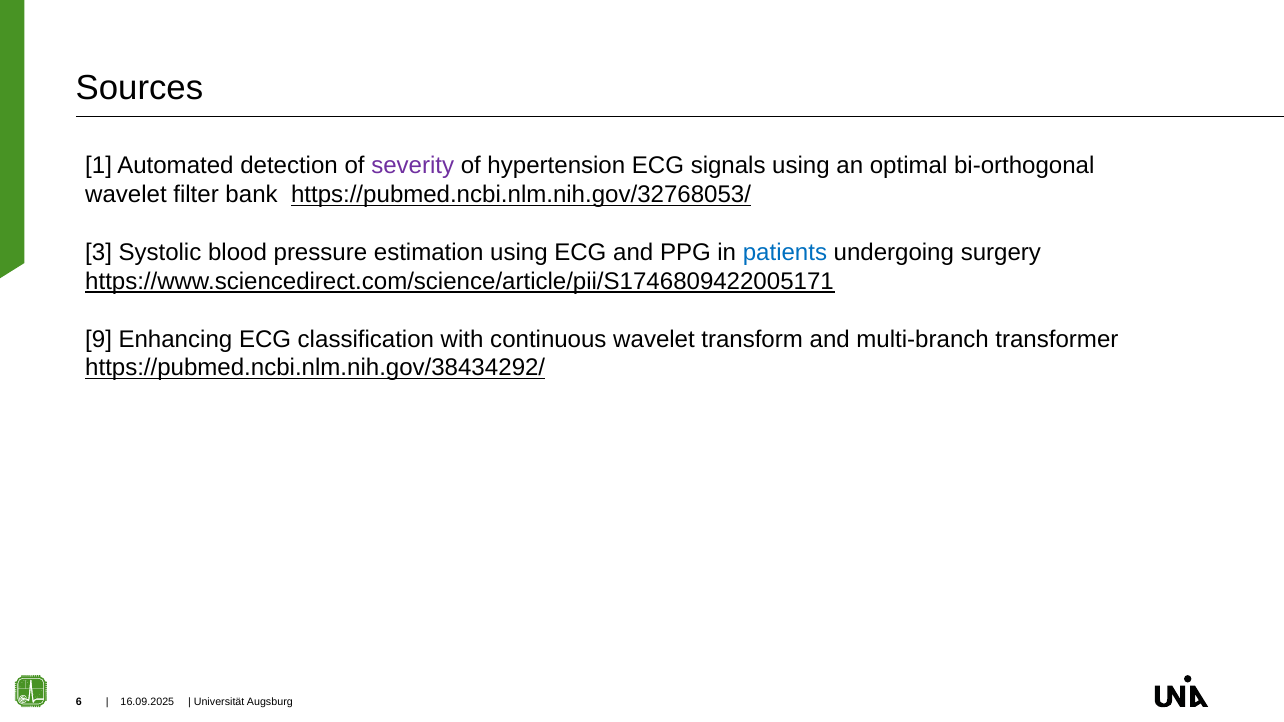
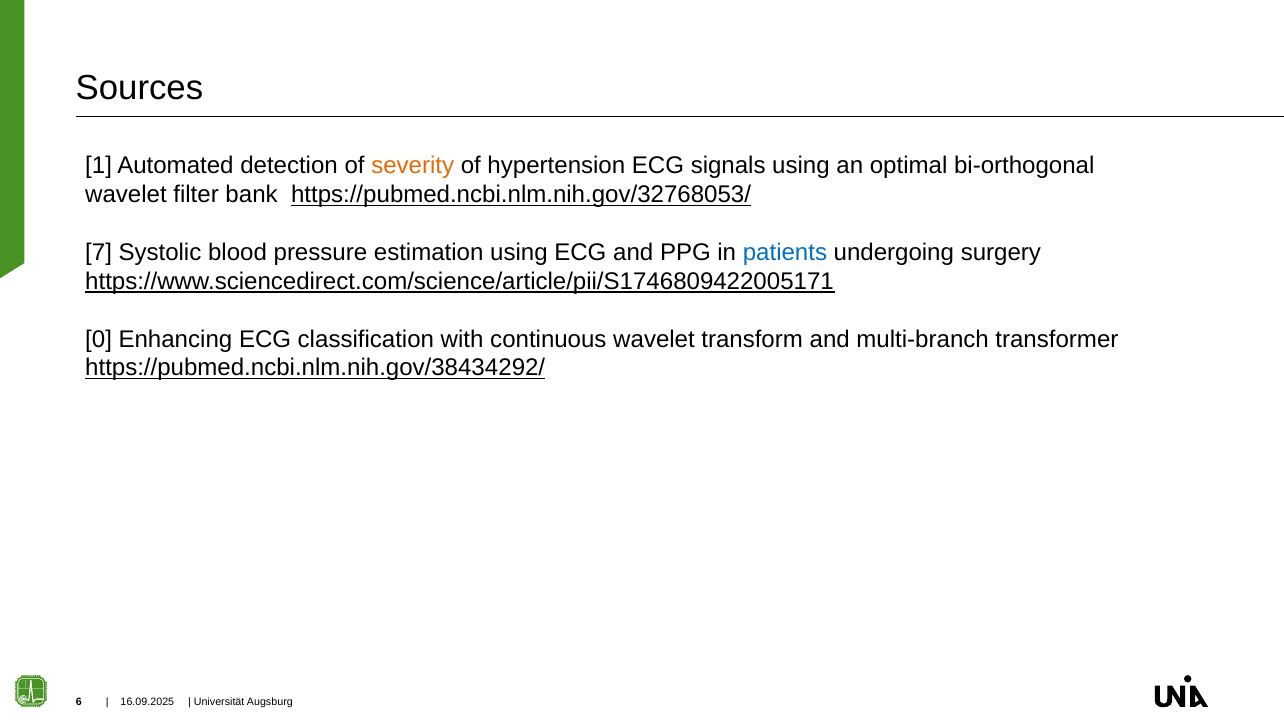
severity colour: purple -> orange
3: 3 -> 7
9: 9 -> 0
